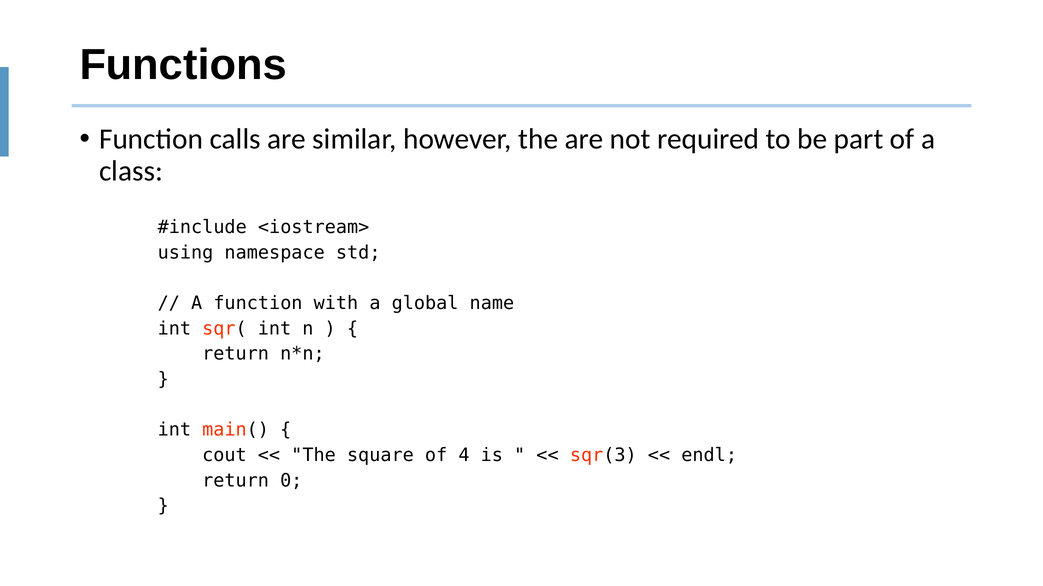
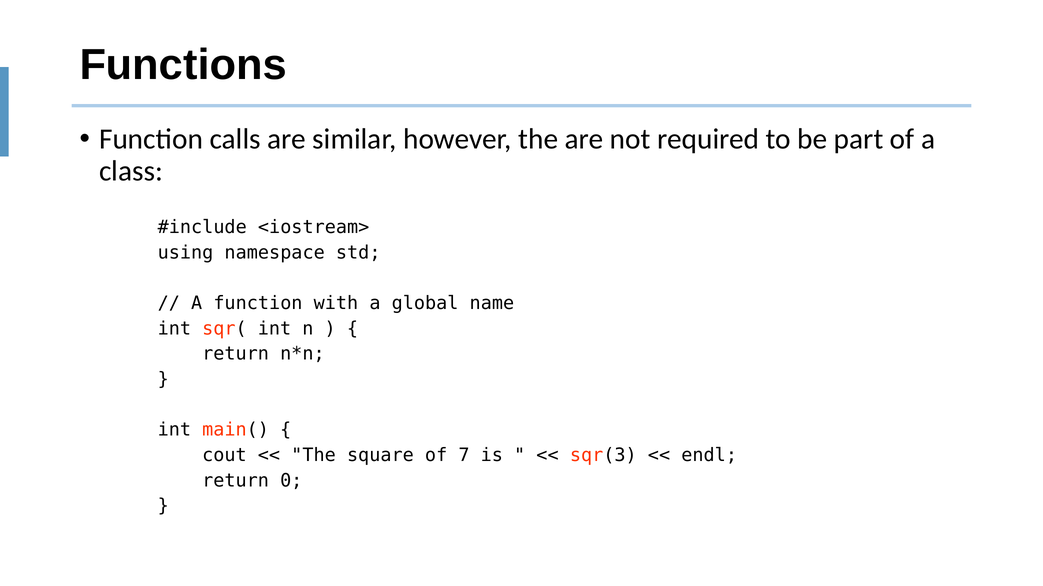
4: 4 -> 7
